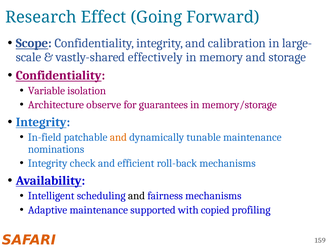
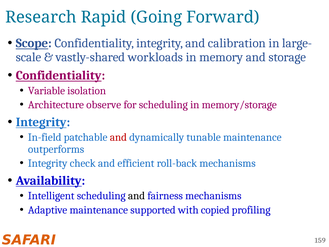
Effect: Effect -> Rapid
effectively: effectively -> workloads
for guarantees: guarantees -> scheduling
and at (118, 137) colour: orange -> red
nominations: nominations -> outperforms
